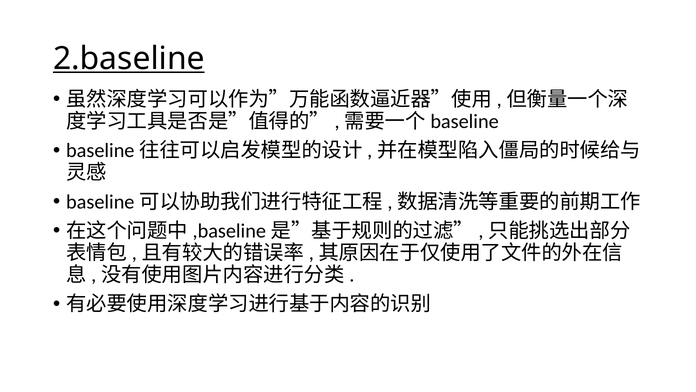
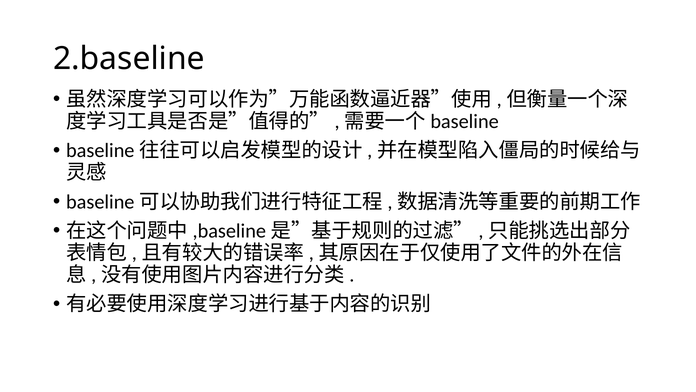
2.baseline underline: present -> none
